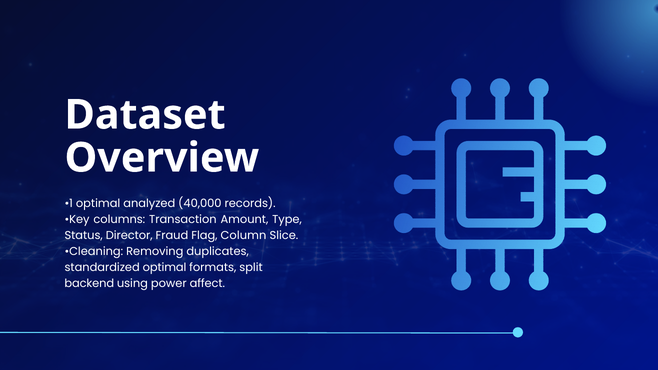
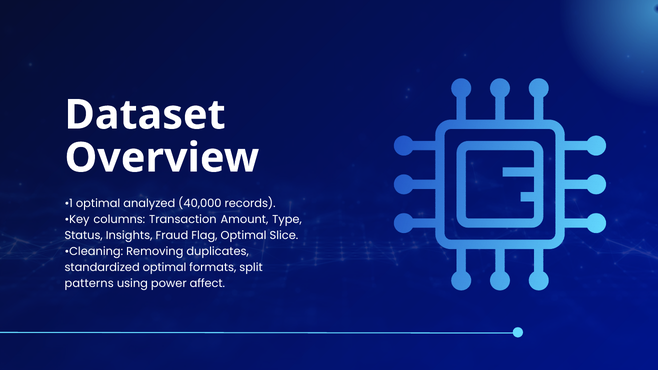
Director: Director -> Insights
Flag Column: Column -> Optimal
backend: backend -> patterns
